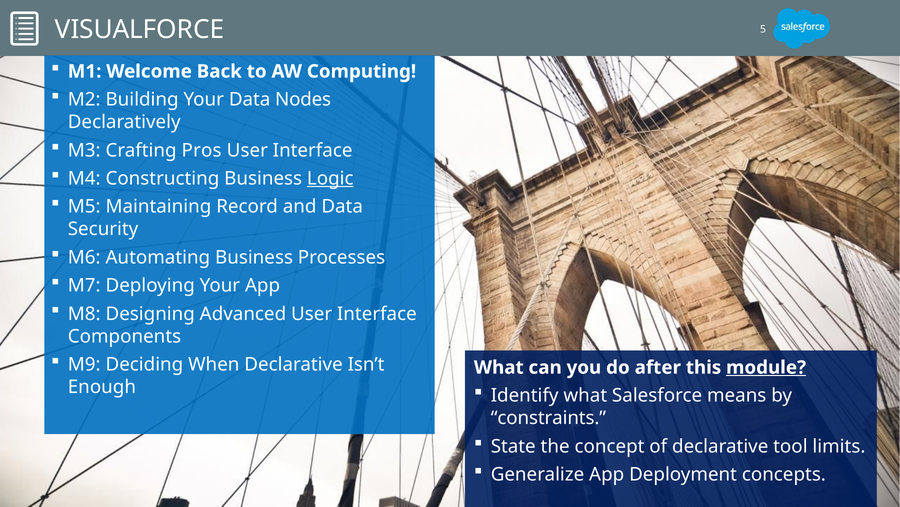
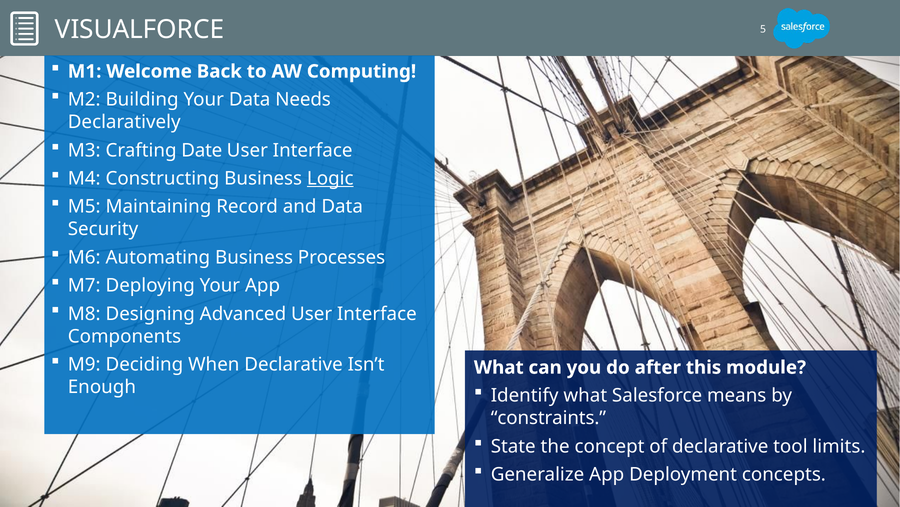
Nodes: Nodes -> Needs
Pros: Pros -> Date
module underline: present -> none
